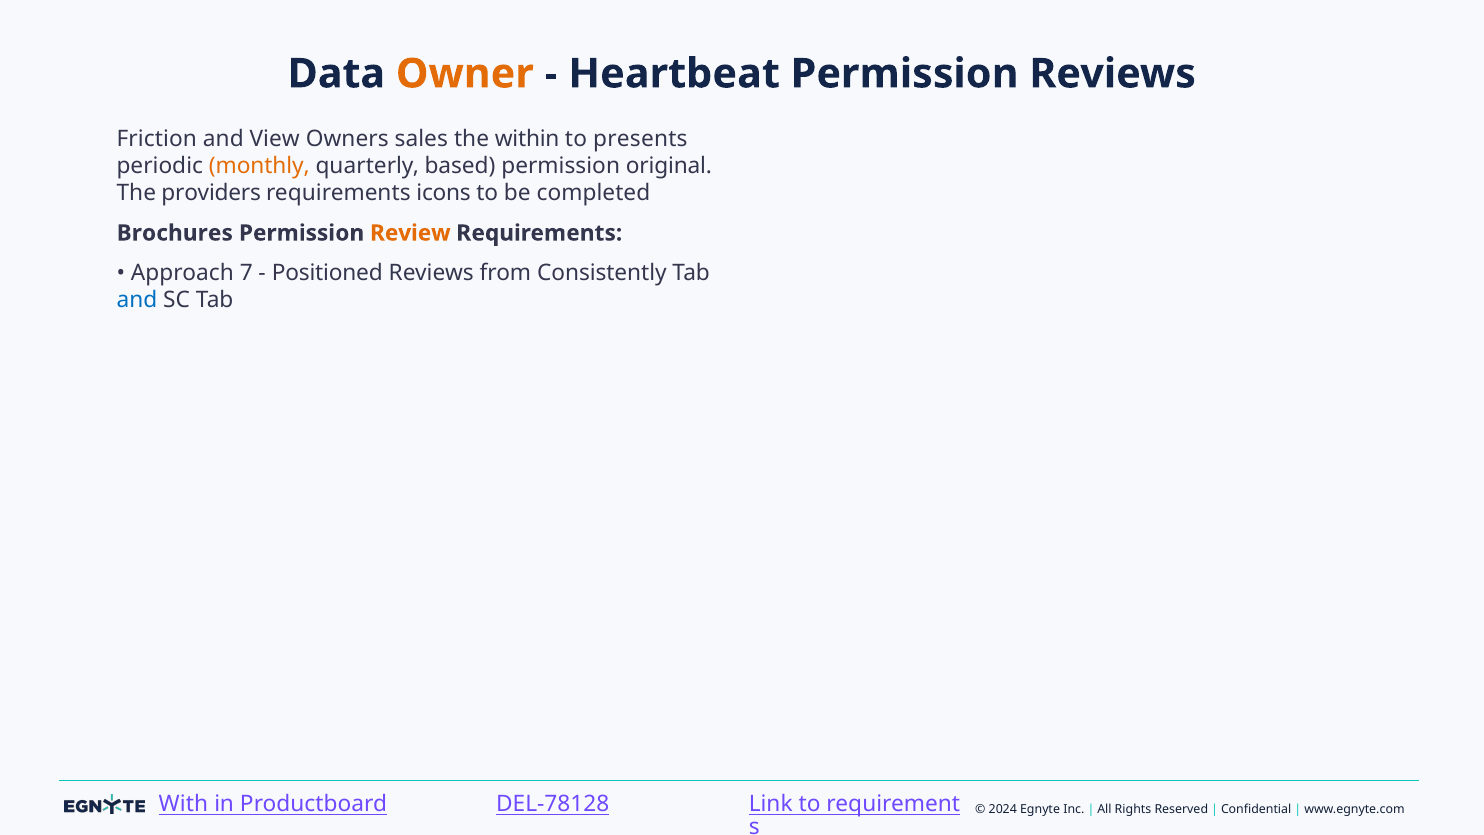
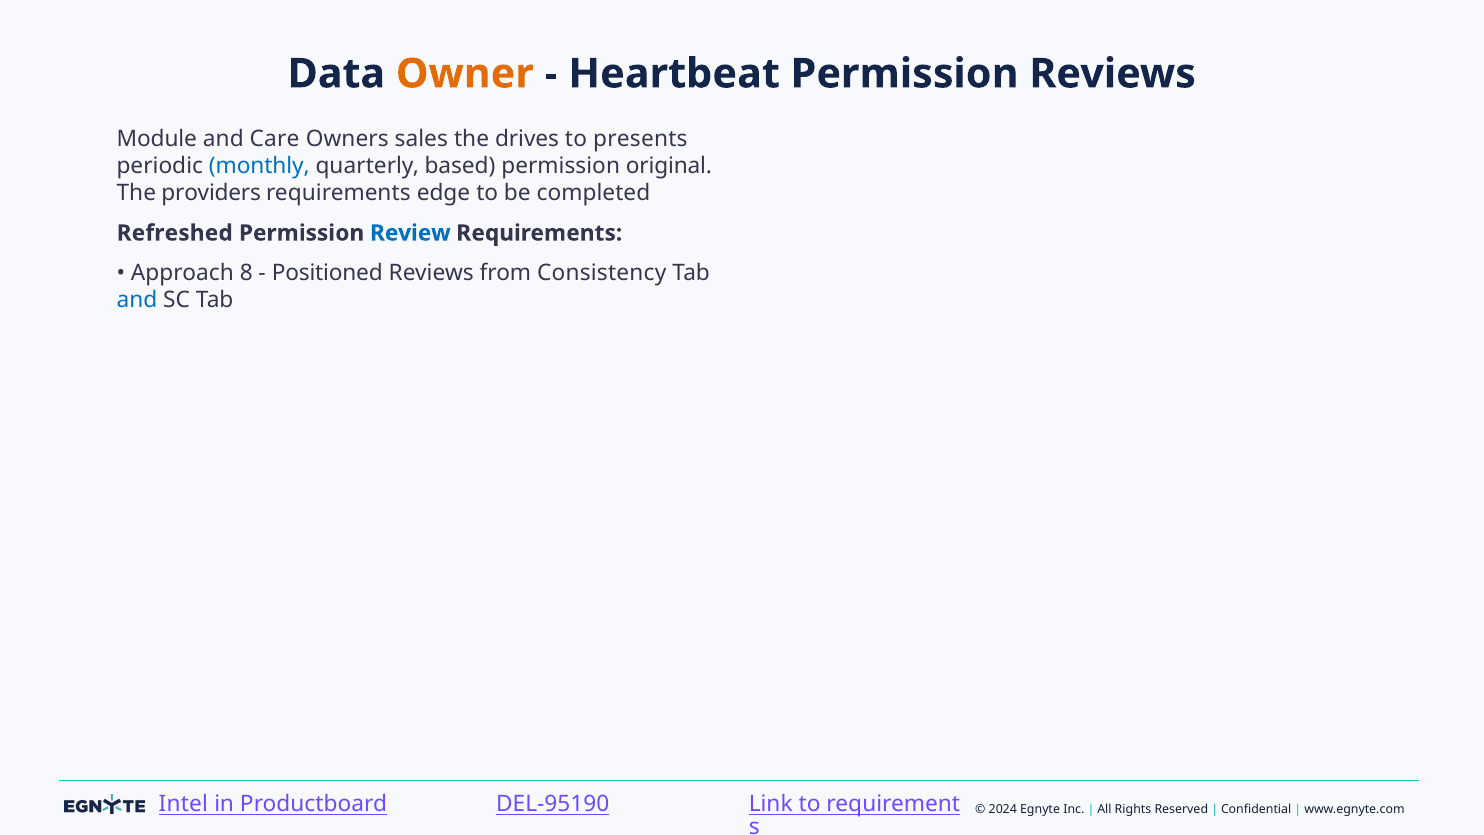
Friction: Friction -> Module
View: View -> Care
within: within -> drives
monthly colour: orange -> blue
icons: icons -> edge
Brochures: Brochures -> Refreshed
Review colour: orange -> blue
7: 7 -> 8
Consistently: Consistently -> Consistency
With: With -> Intel
DEL-78128: DEL-78128 -> DEL-95190
